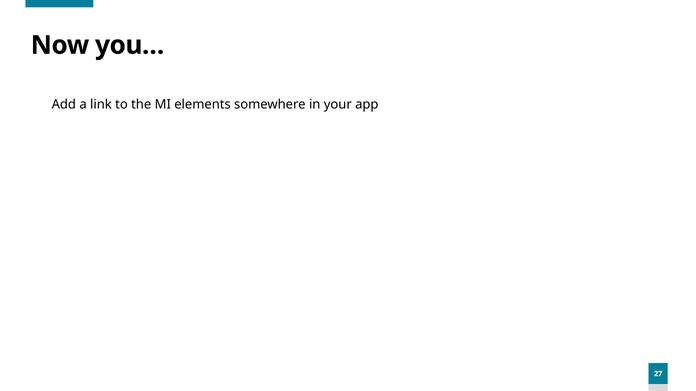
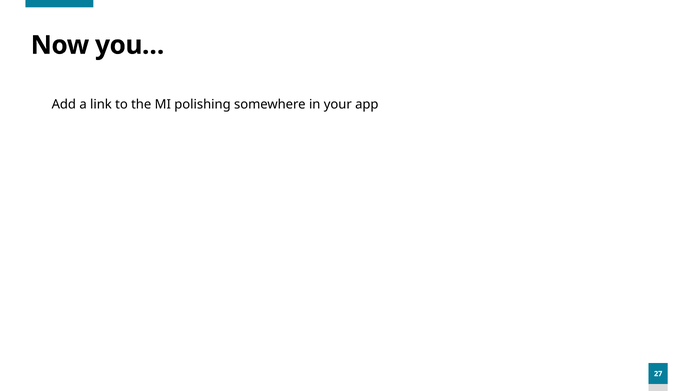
elements: elements -> polishing
